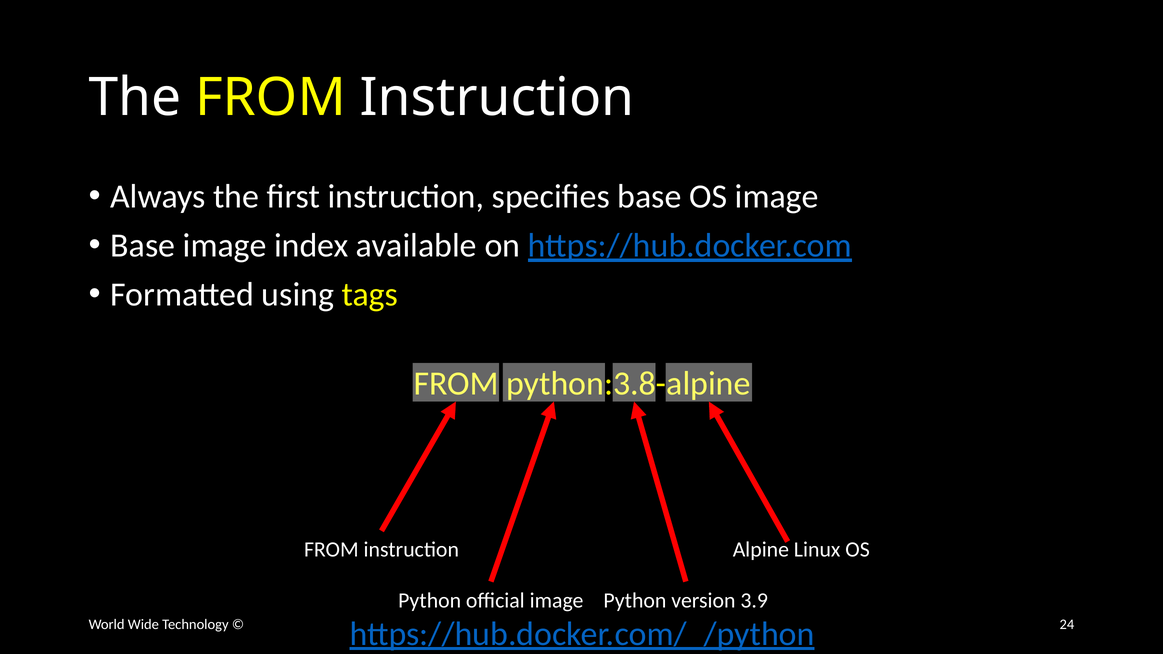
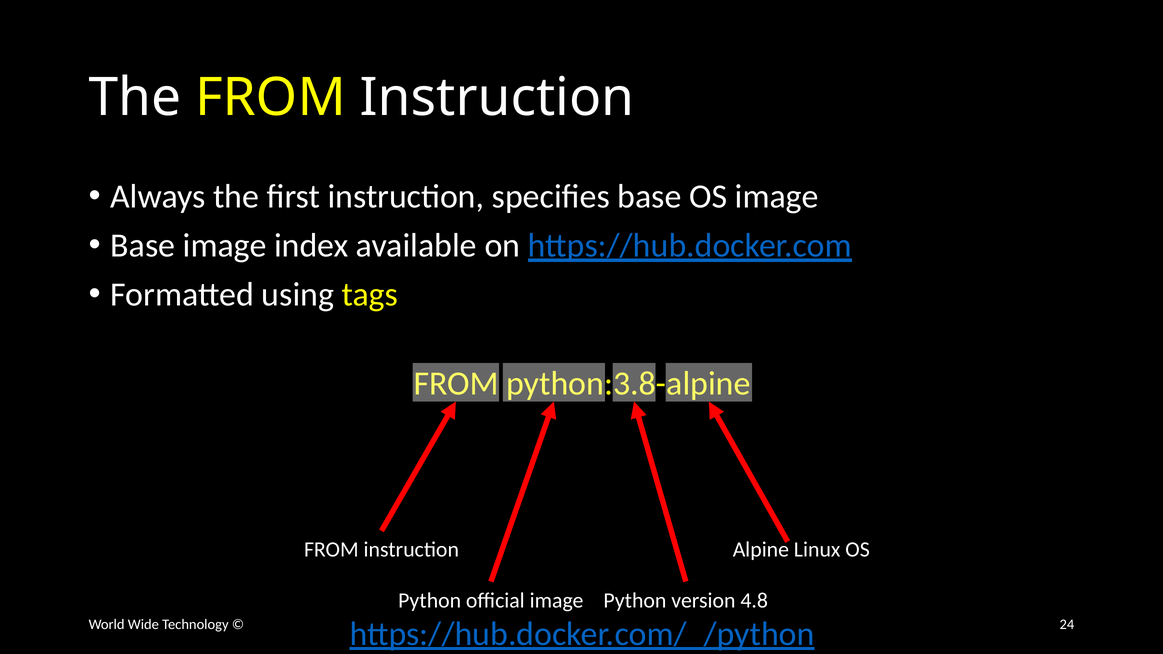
3.9: 3.9 -> 4.8
